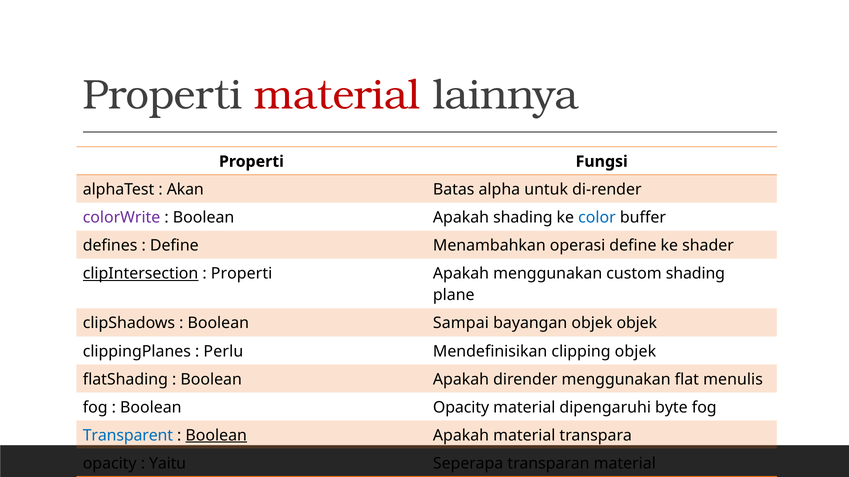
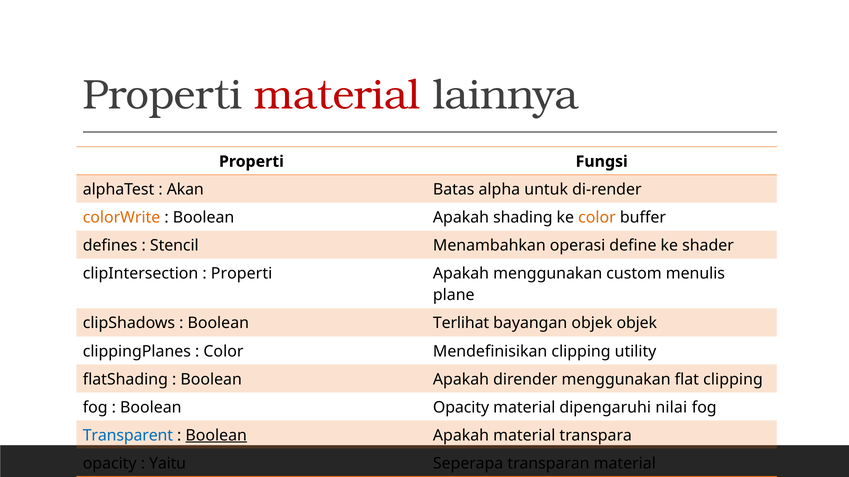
colorWrite colour: purple -> orange
color at (597, 218) colour: blue -> orange
Define at (174, 246): Define -> Stencil
clipIntersection underline: present -> none
custom shading: shading -> menulis
Sampai: Sampai -> Terlihat
Perlu at (223, 352): Perlu -> Color
clipping objek: objek -> utility
flat menulis: menulis -> clipping
byte: byte -> nilai
